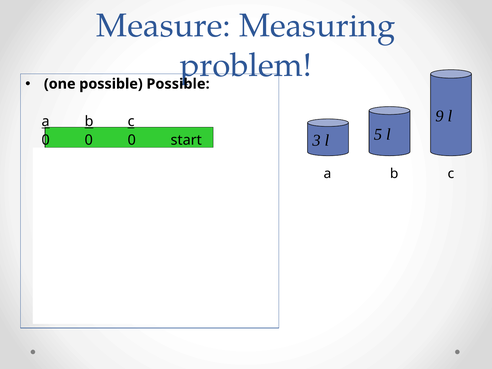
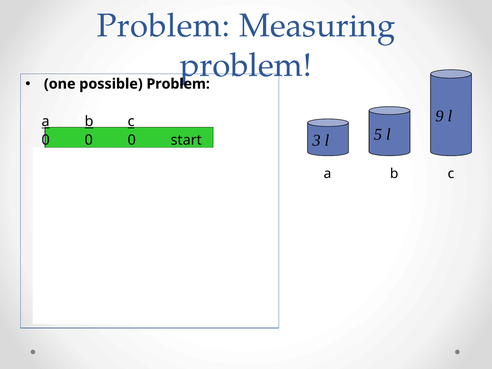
Measure at (164, 26): Measure -> Problem
possible Possible: Possible -> Problem
